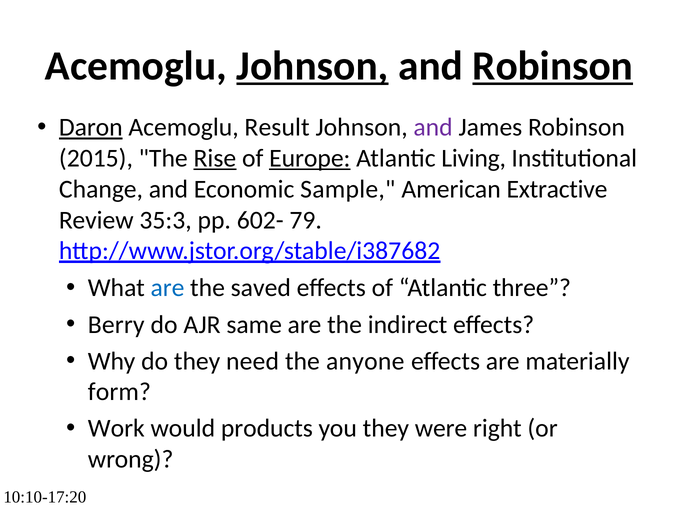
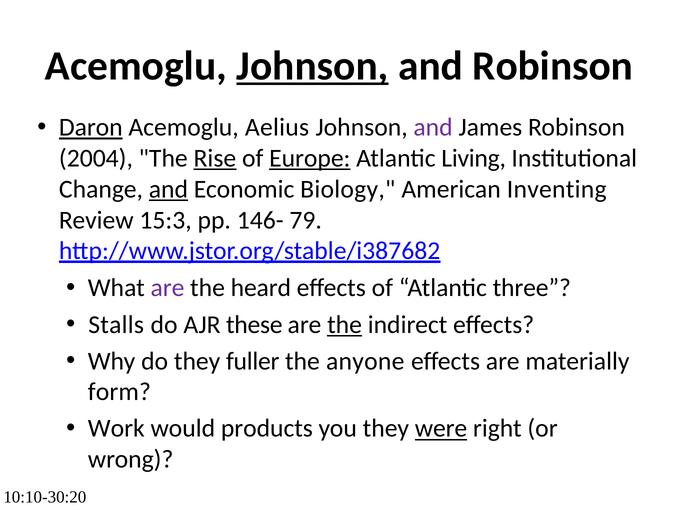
Robinson at (553, 66) underline: present -> none
Result: Result -> Aelius
2015: 2015 -> 2004
and at (168, 189) underline: none -> present
Sample: Sample -> Biology
Extractive: Extractive -> Inventing
35:3: 35:3 -> 15:3
602-: 602- -> 146-
are at (168, 288) colour: blue -> purple
saved: saved -> heard
Berry: Berry -> Stalls
same: same -> these
the at (345, 324) underline: none -> present
need: need -> fuller
were underline: none -> present
10:10-17:20: 10:10-17:20 -> 10:10-30:20
